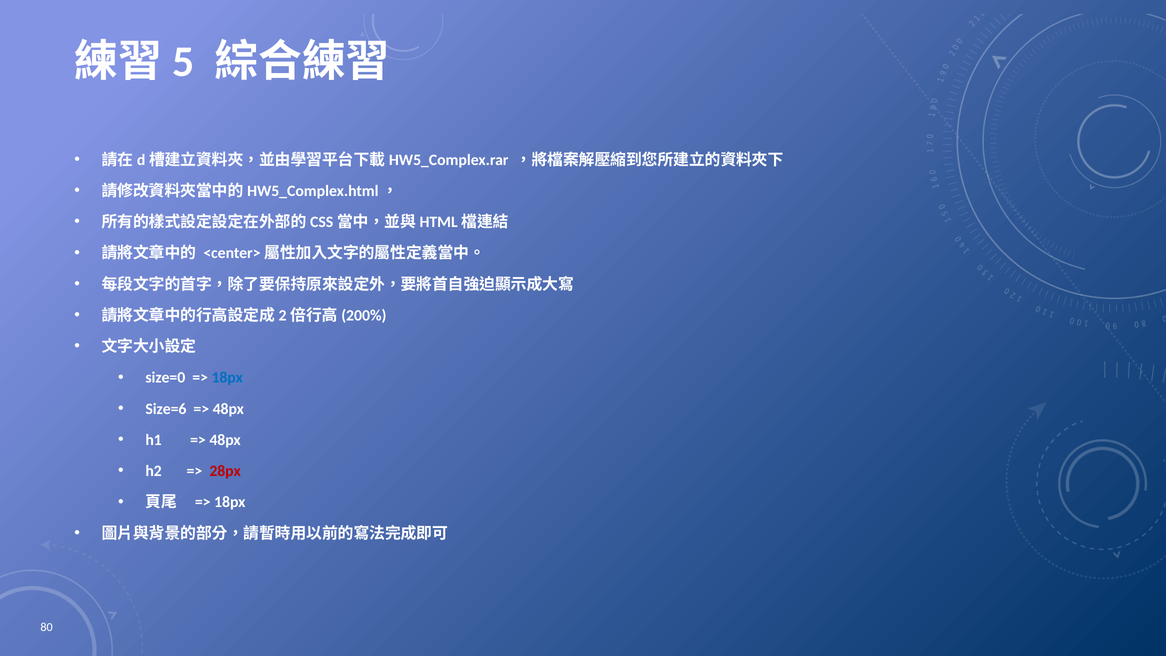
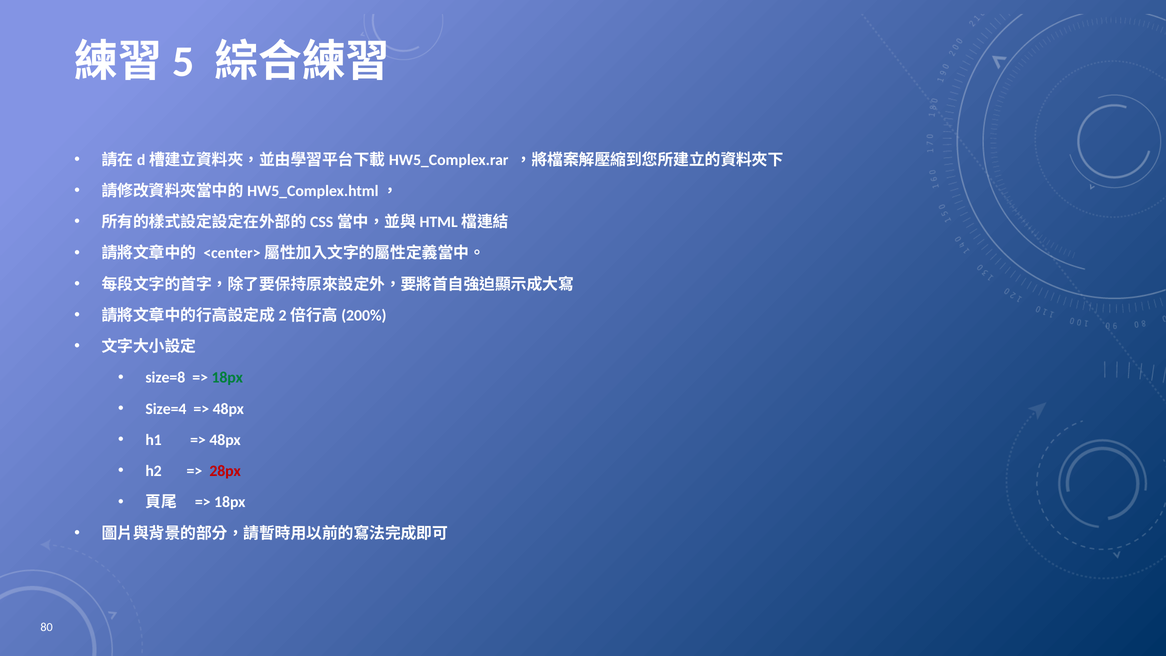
size=0: size=0 -> size=8
18px at (227, 378) colour: blue -> green
Size=6: Size=6 -> Size=4
